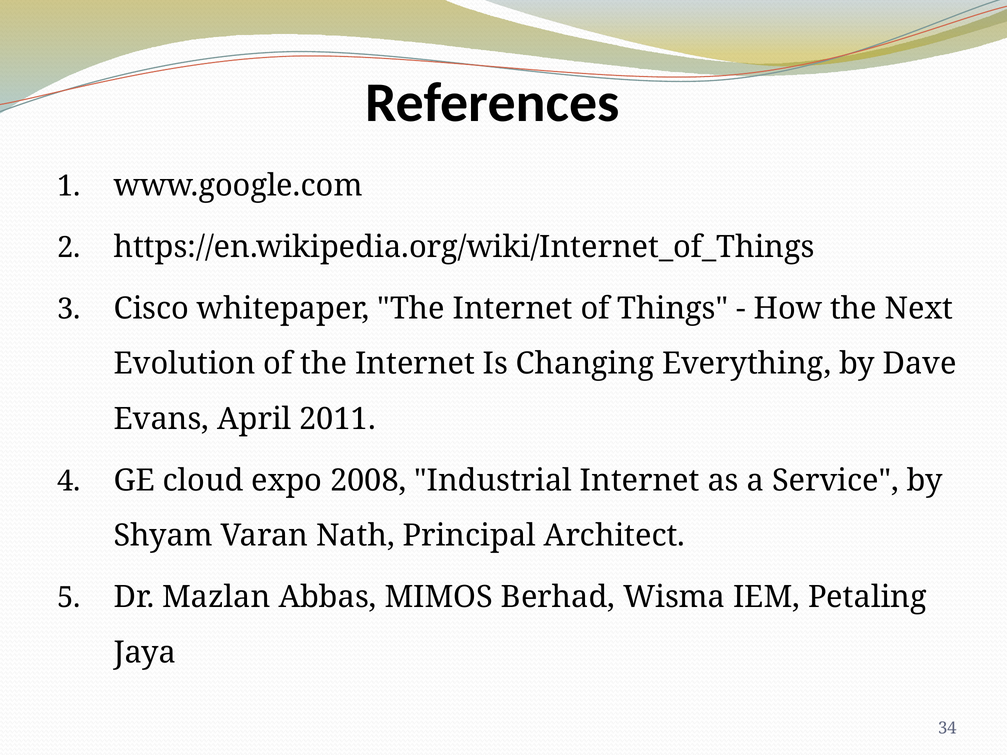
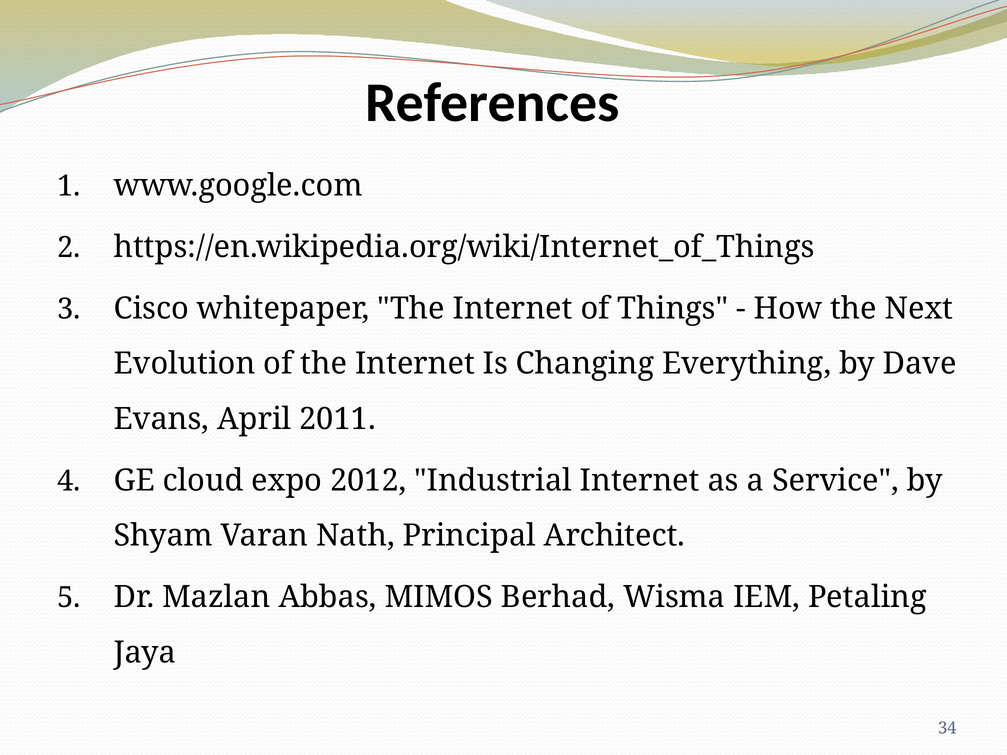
2008: 2008 -> 2012
